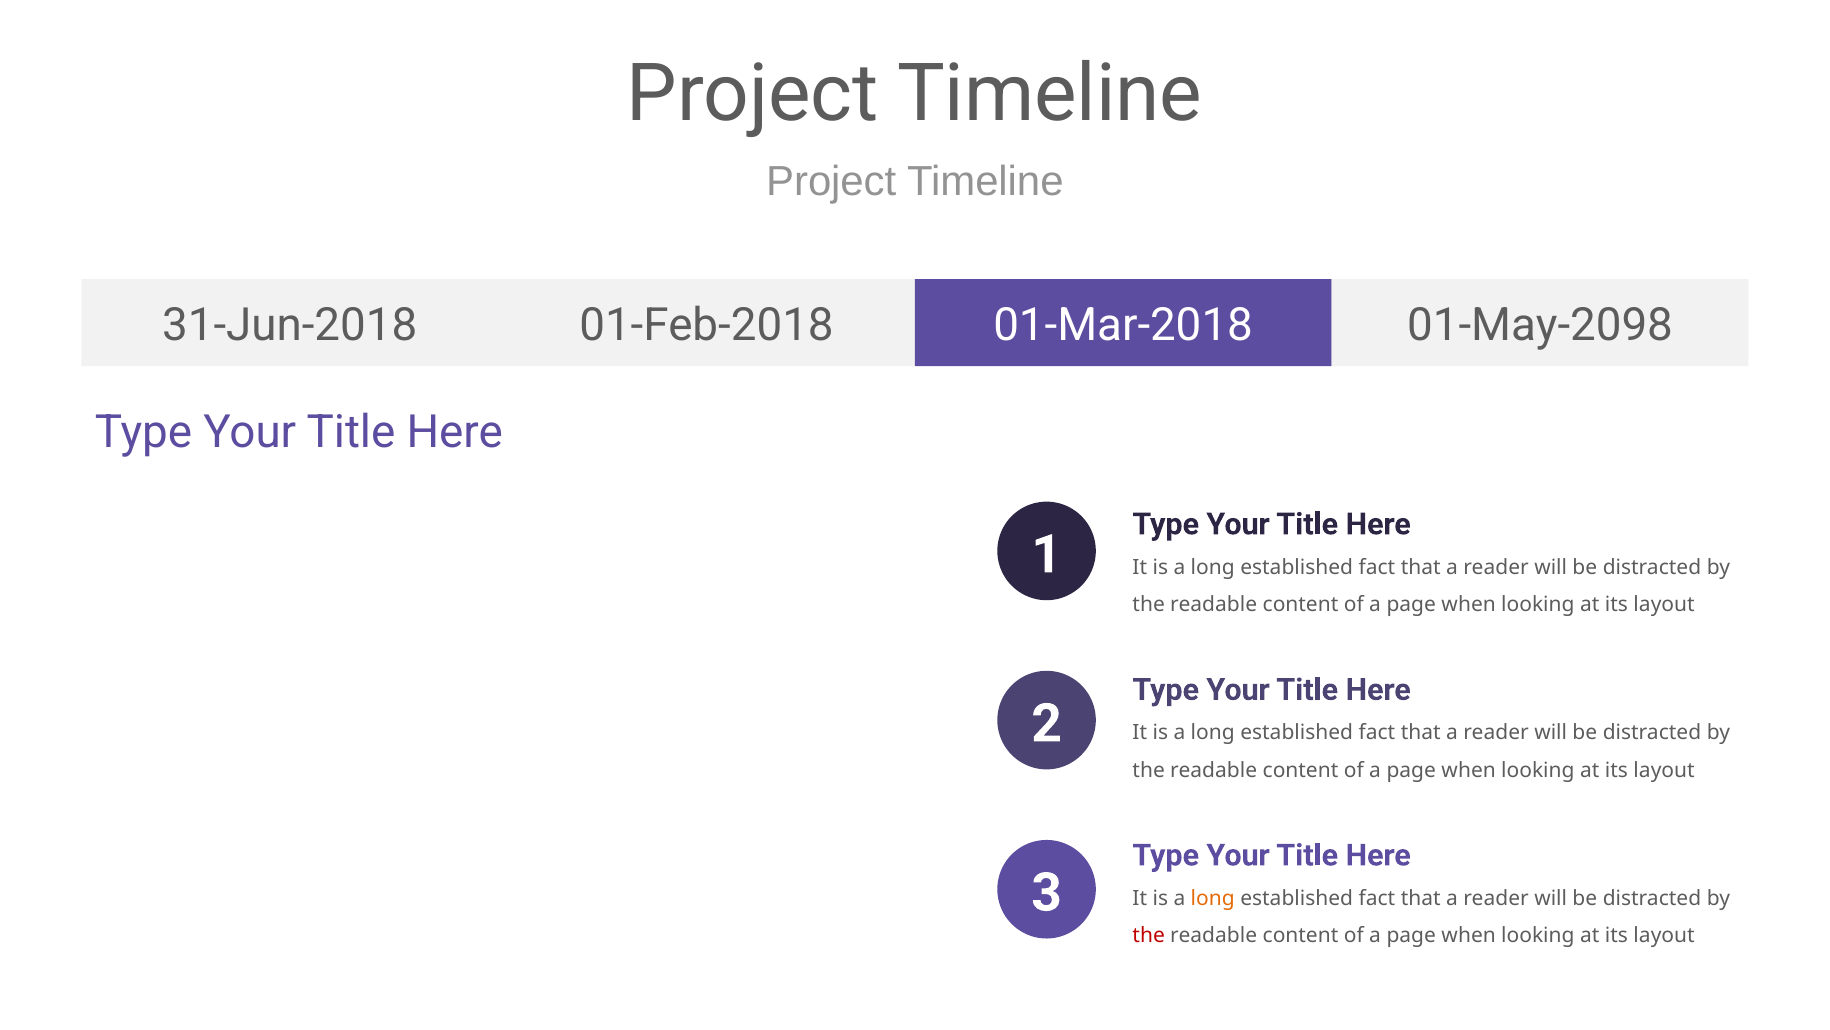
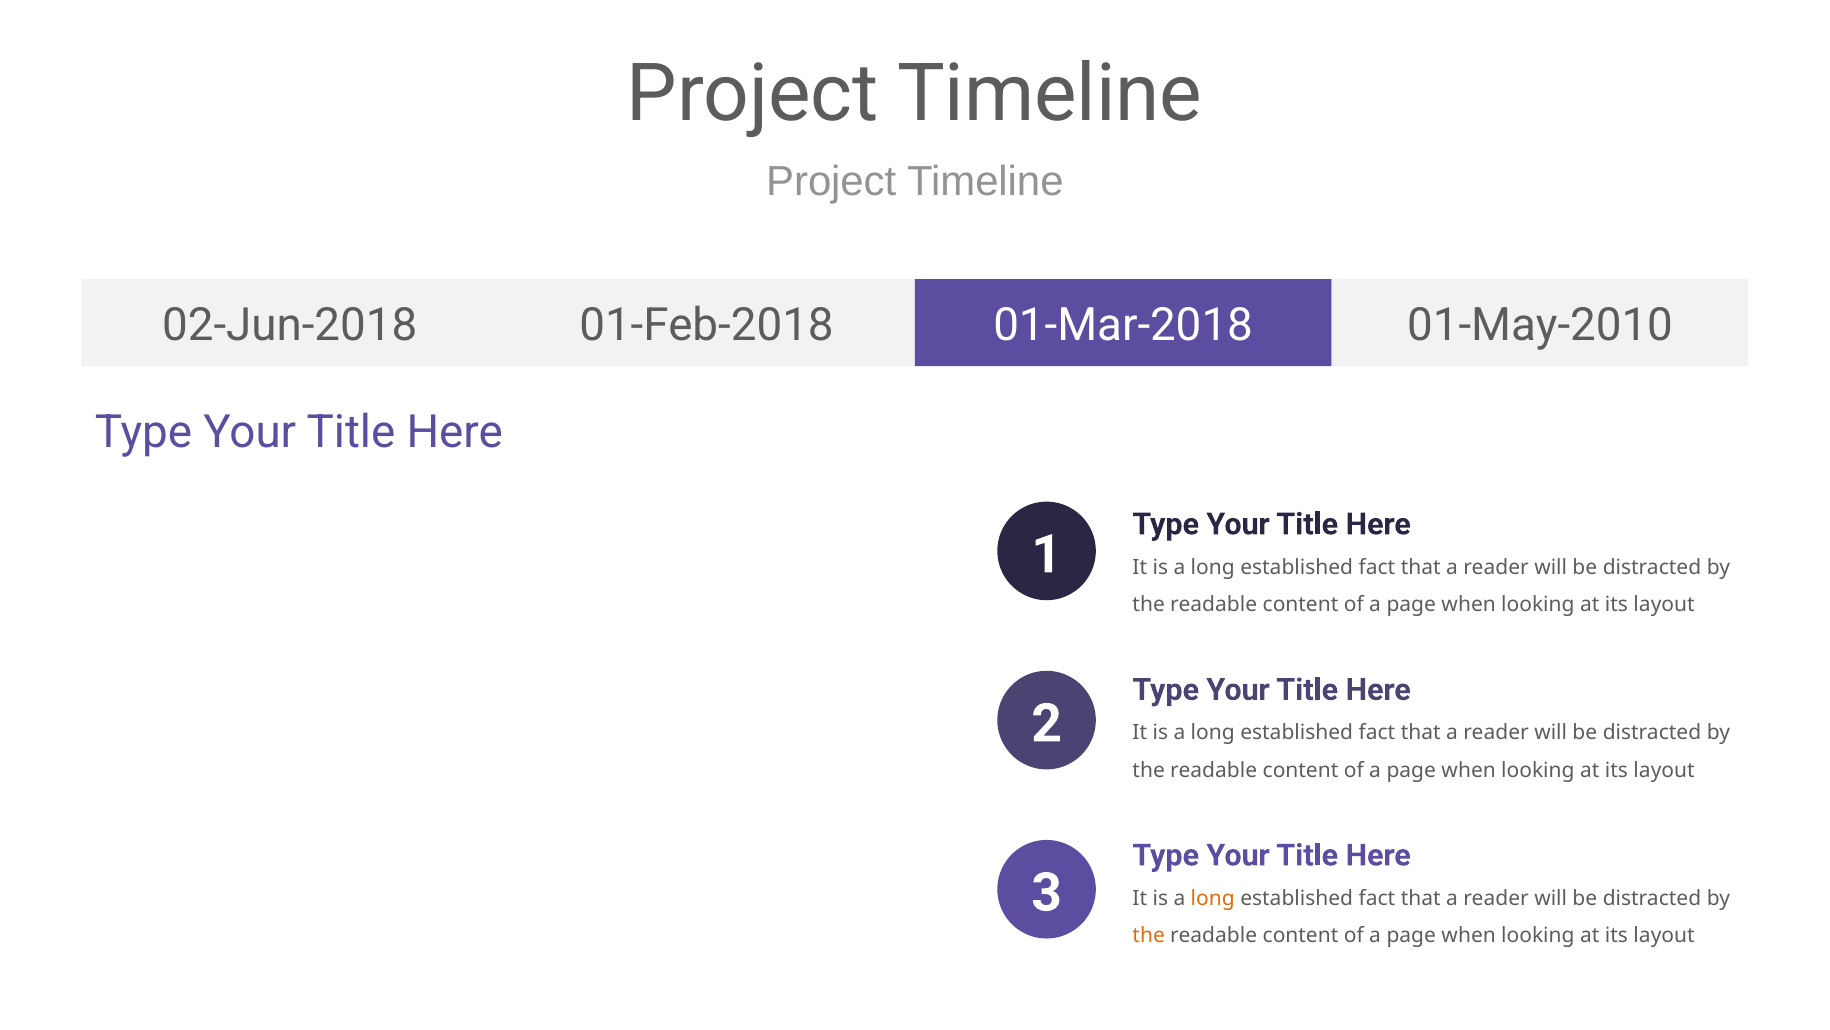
31-Jun-2018: 31-Jun-2018 -> 02-Jun-2018
01-May-2098: 01-May-2098 -> 01-May-2010
the at (1149, 935) colour: red -> orange
